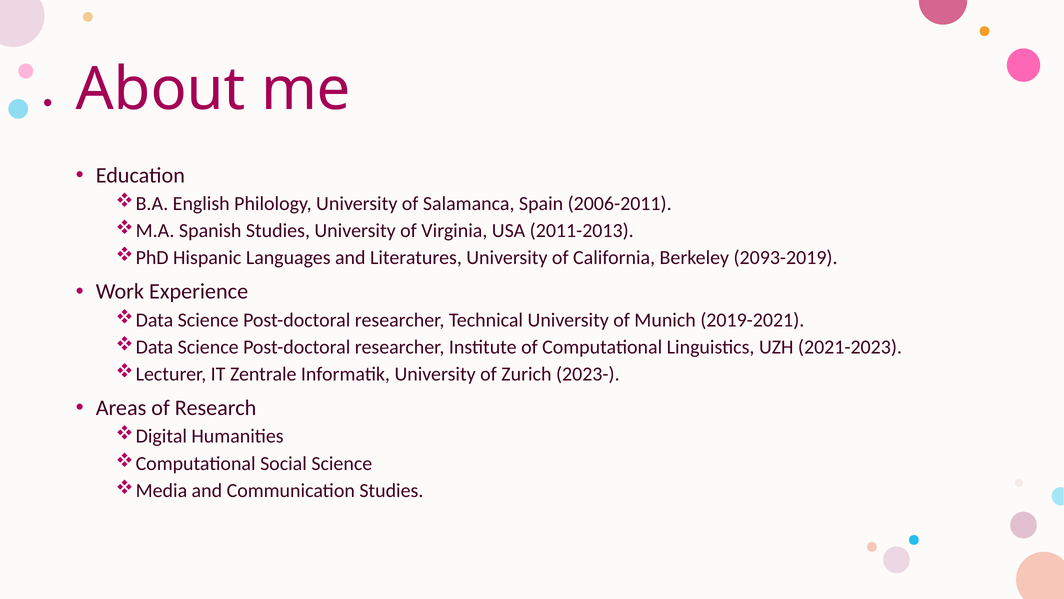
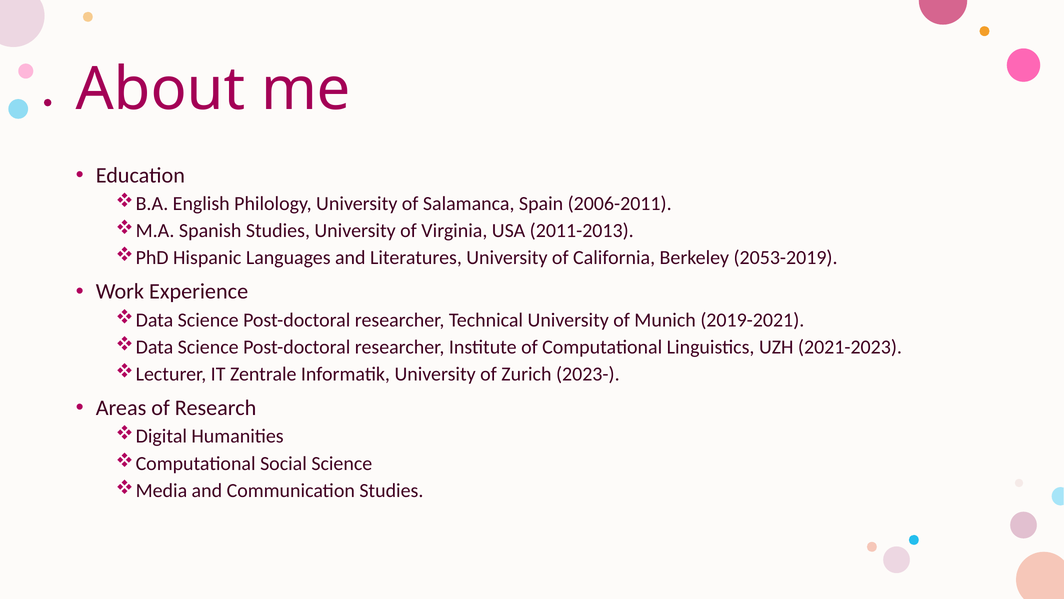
2093-2019: 2093-2019 -> 2053-2019
